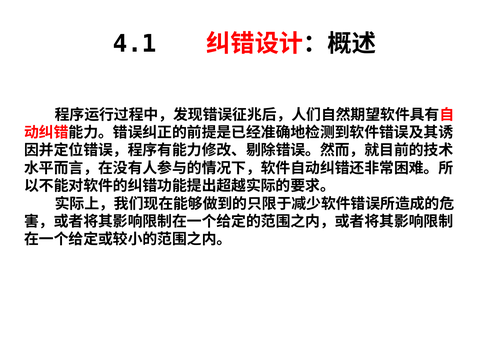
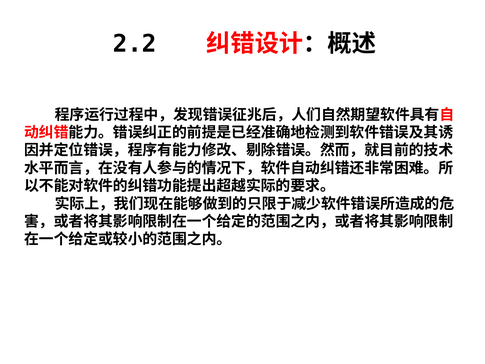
4.1: 4.1 -> 2.2
